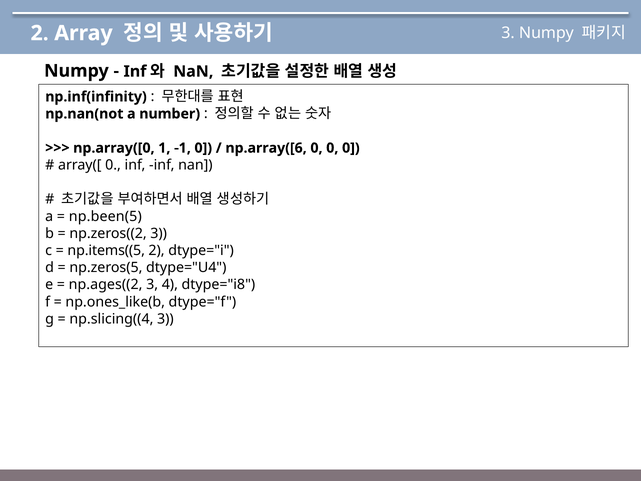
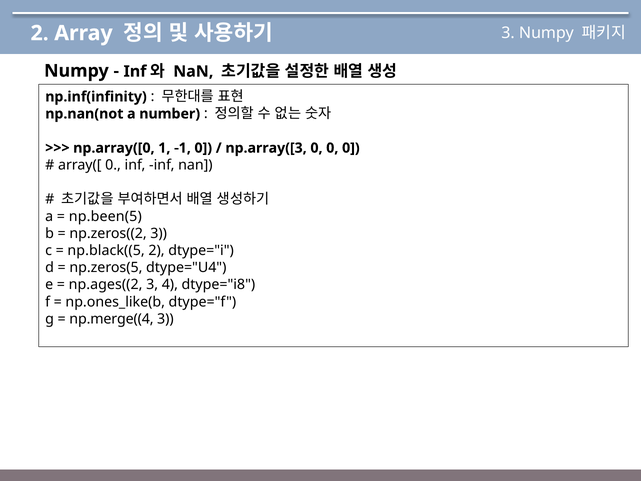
np.array([6: np.array([6 -> np.array([3
np.items((5: np.items((5 -> np.black((5
np.slicing((4: np.slicing((4 -> np.merge((4
